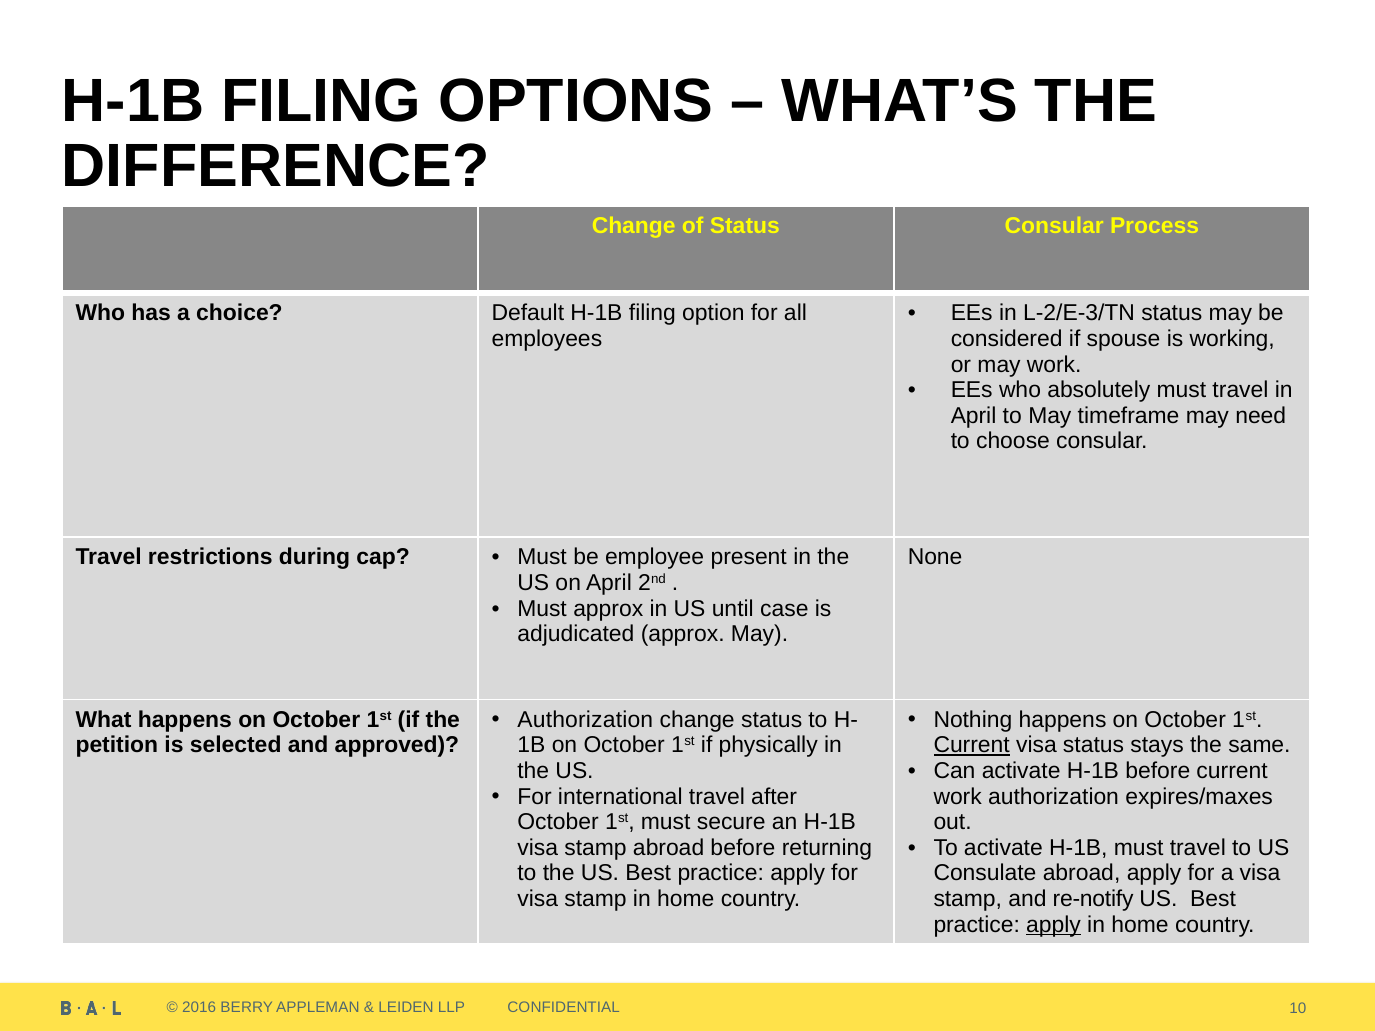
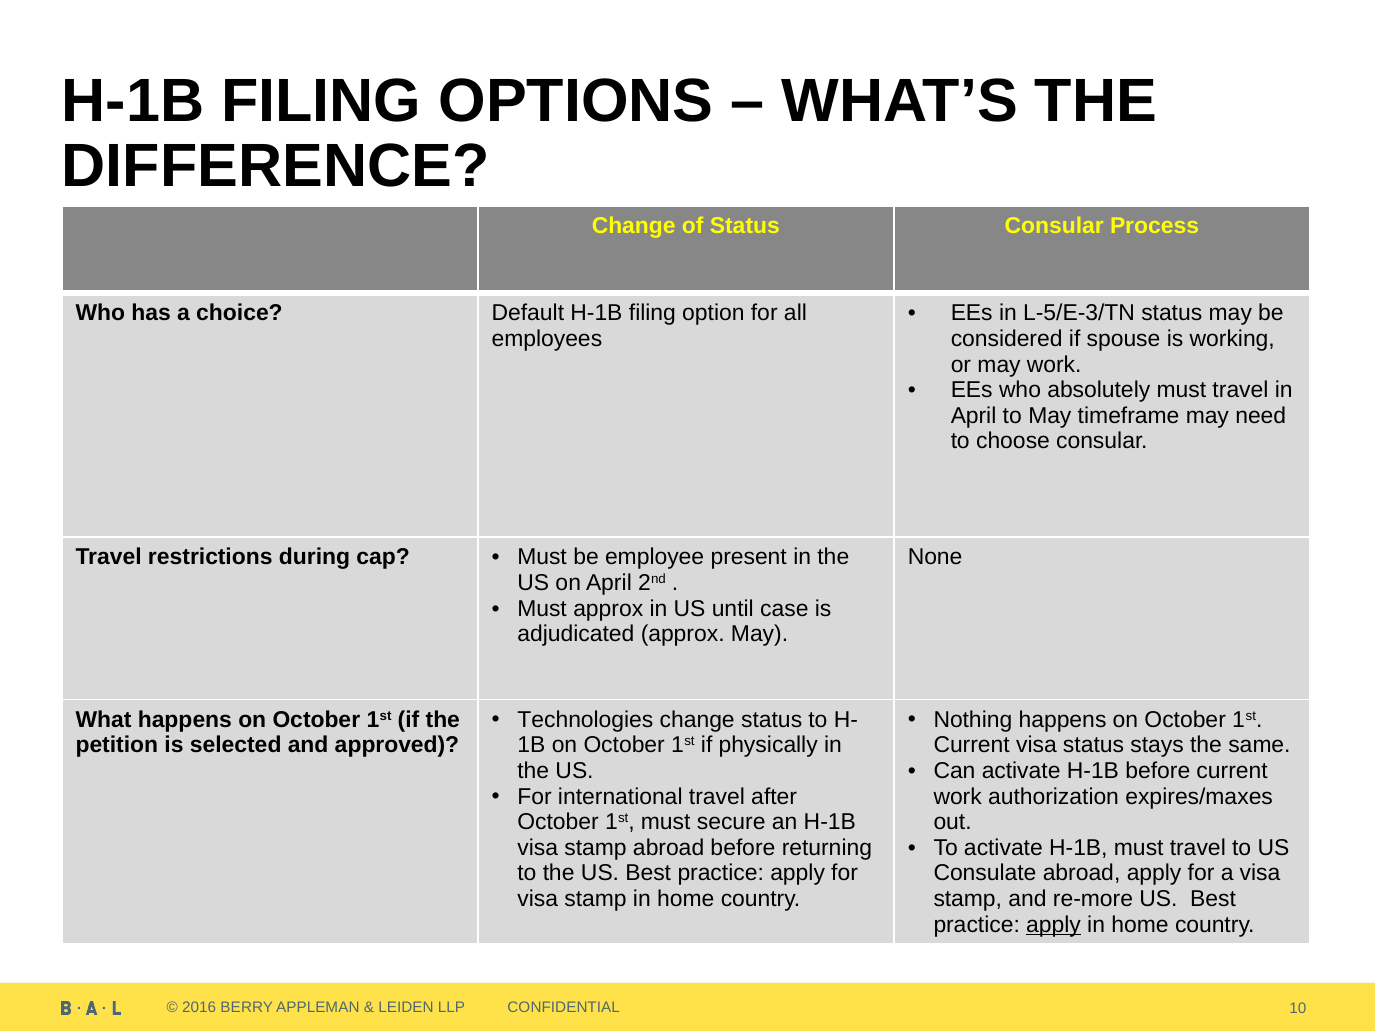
L-2/E-3/TN: L-2/E-3/TN -> L-5/E-3/TN
Authorization at (585, 720): Authorization -> Technologies
Current at (972, 745) underline: present -> none
re-notify: re-notify -> re-more
